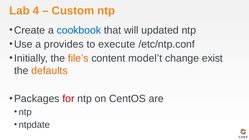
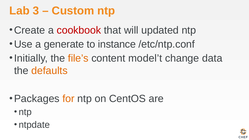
4: 4 -> 3
cookbook colour: blue -> red
provides: provides -> generate
execute: execute -> instance
exist: exist -> data
for colour: red -> orange
